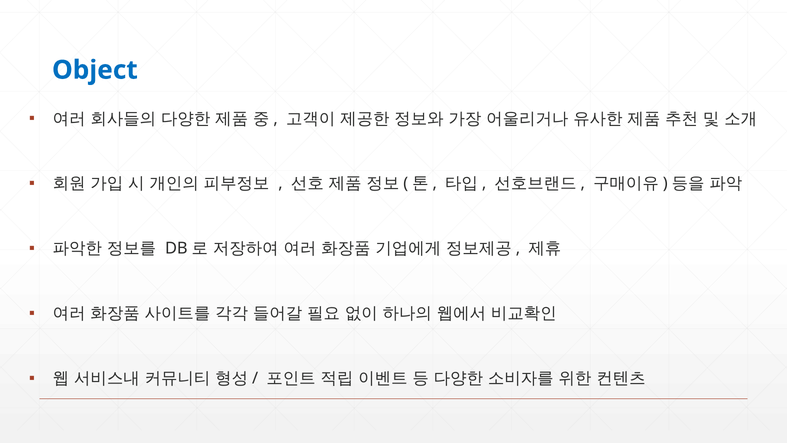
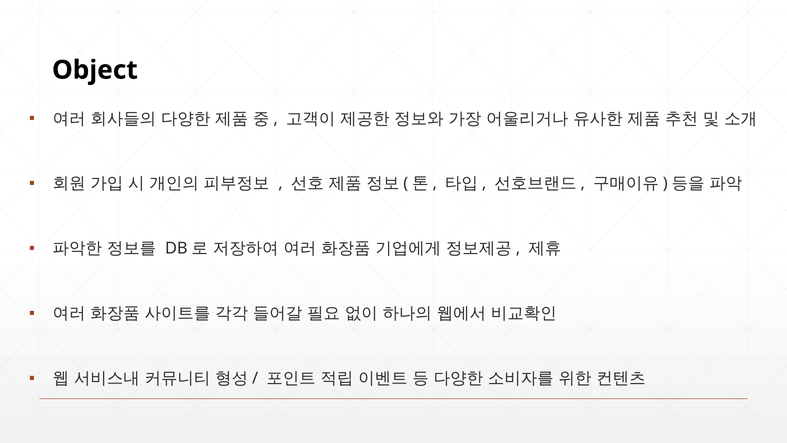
Object colour: blue -> black
